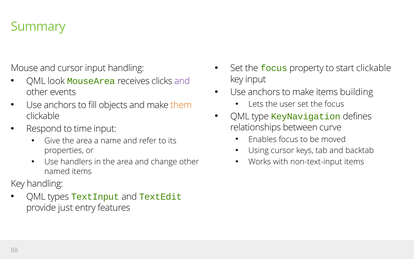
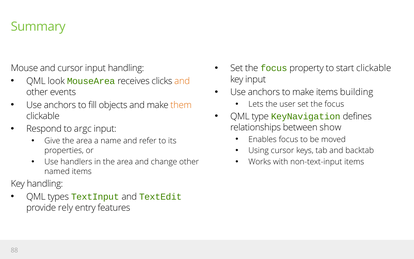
and at (182, 81) colour: purple -> orange
curve: curve -> show
time: time -> argc
just: just -> rely
